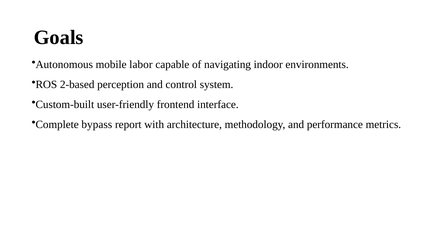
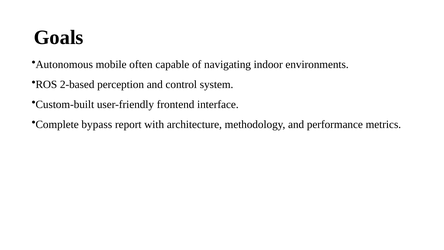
labor: labor -> often
